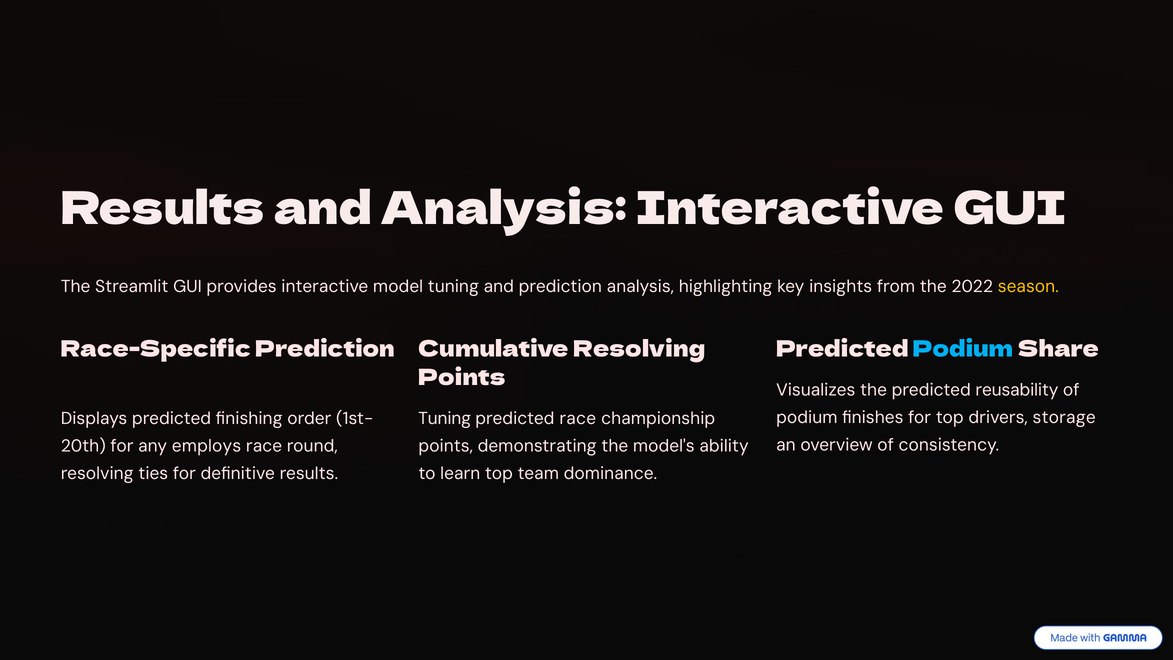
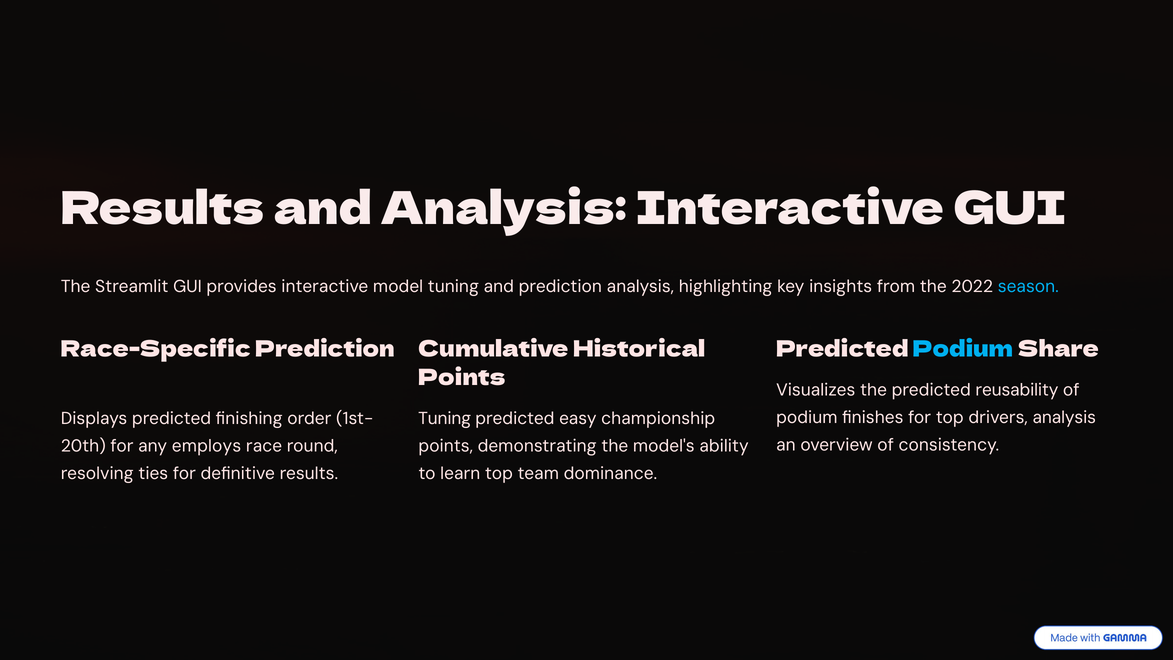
season colour: yellow -> light blue
Cumulative Resolving: Resolving -> Historical
drivers storage: storage -> analysis
predicted race: race -> easy
